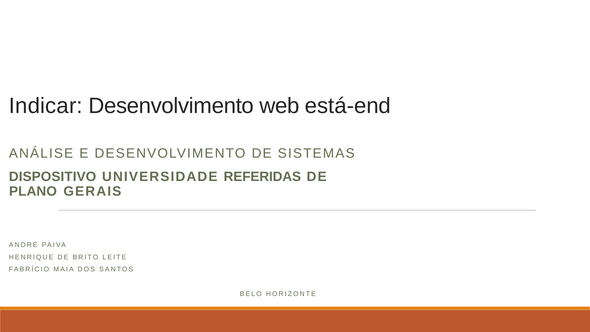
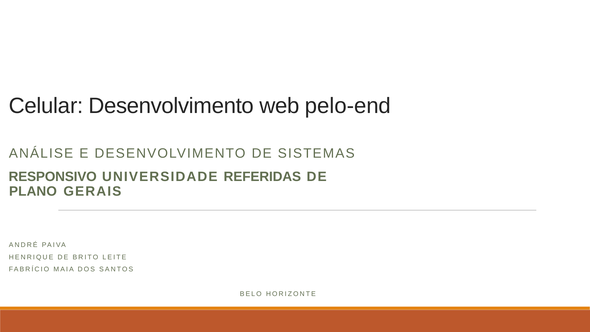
Indicar: Indicar -> Celular
está-end: está-end -> pelo-end
DISPOSITIVO: DISPOSITIVO -> RESPONSIVO
